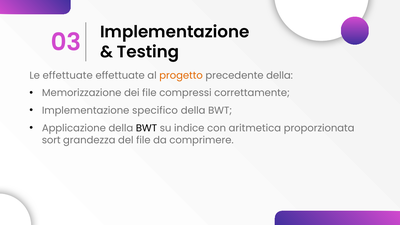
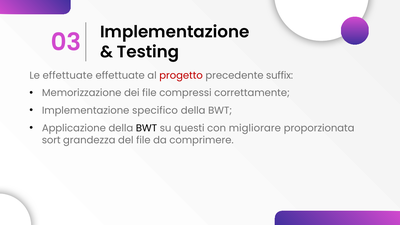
progetto colour: orange -> red
precedente della: della -> suffix
indice: indice -> questi
aritmetica: aritmetica -> migliorare
